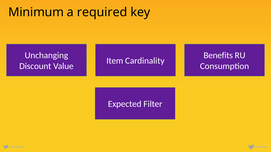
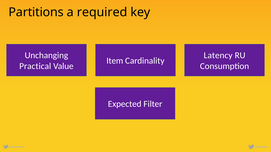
Minimum: Minimum -> Partitions
Benefits: Benefits -> Latency
Discount: Discount -> Practical
